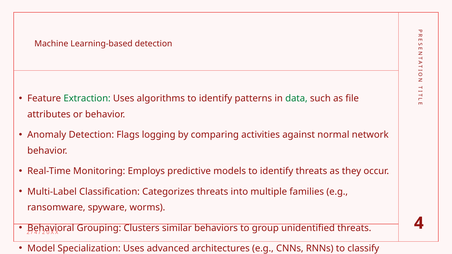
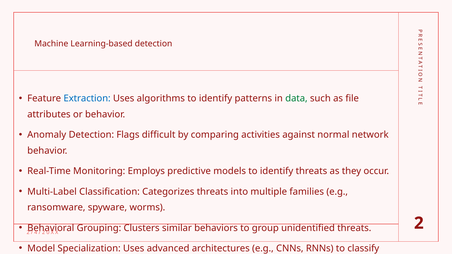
Extraction colour: green -> blue
logging: logging -> difficult
4 at (419, 223): 4 -> 2
